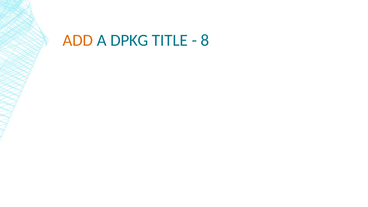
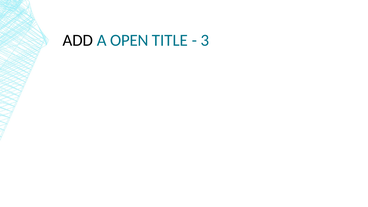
ADD colour: orange -> black
DPKG: DPKG -> OPEN
8: 8 -> 3
